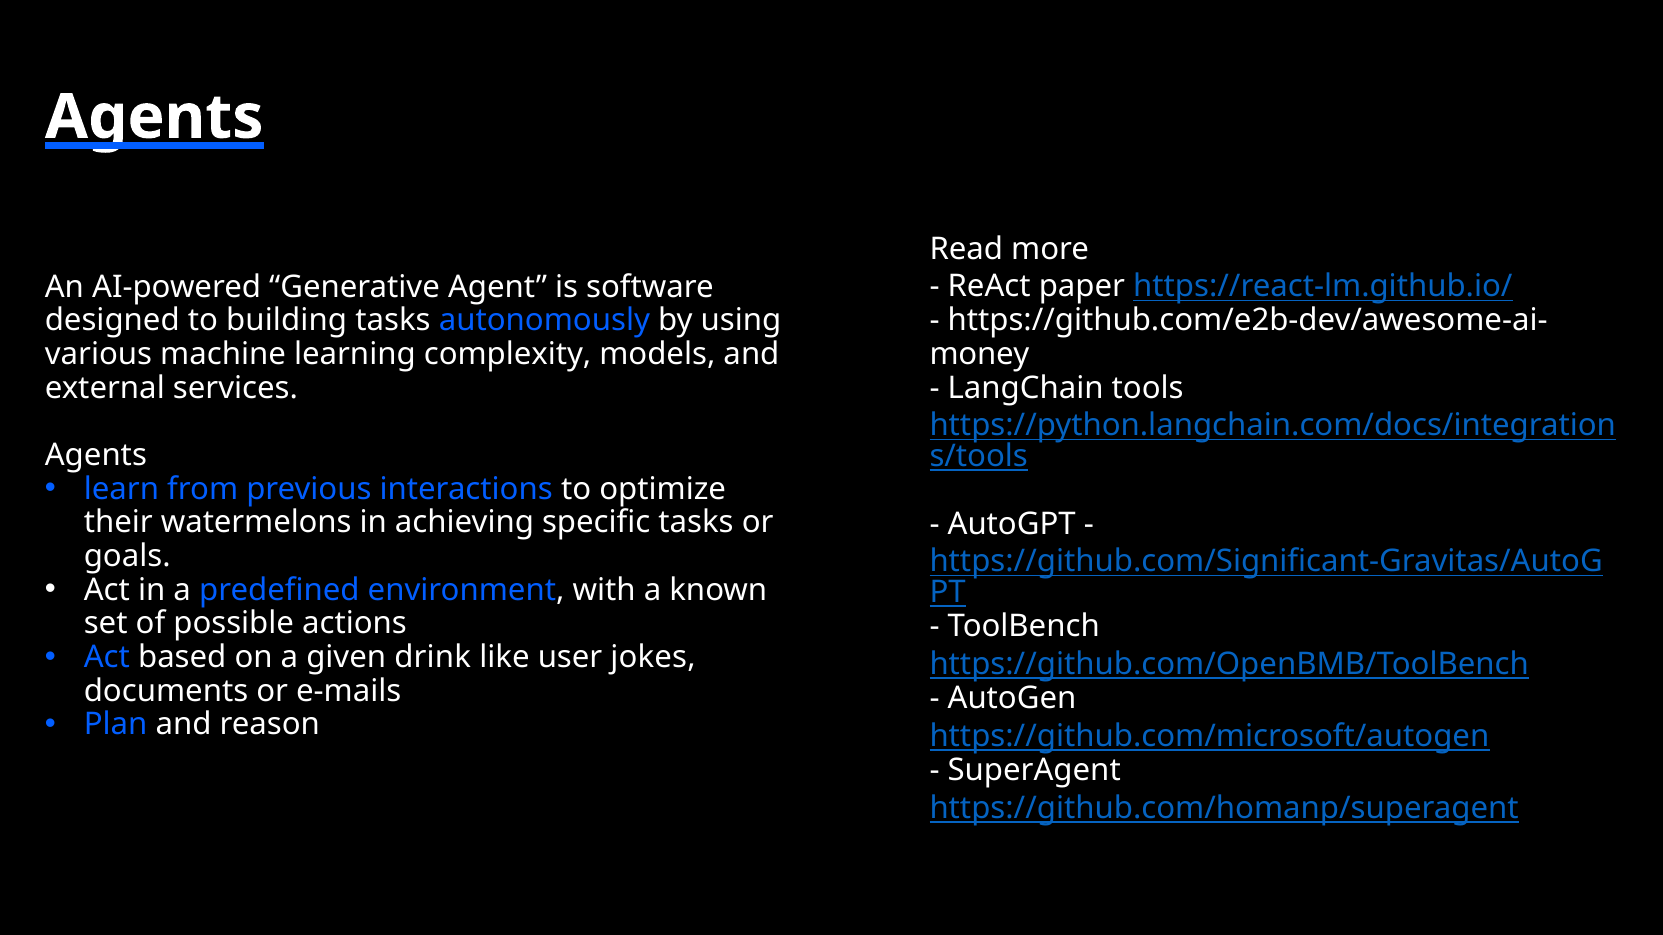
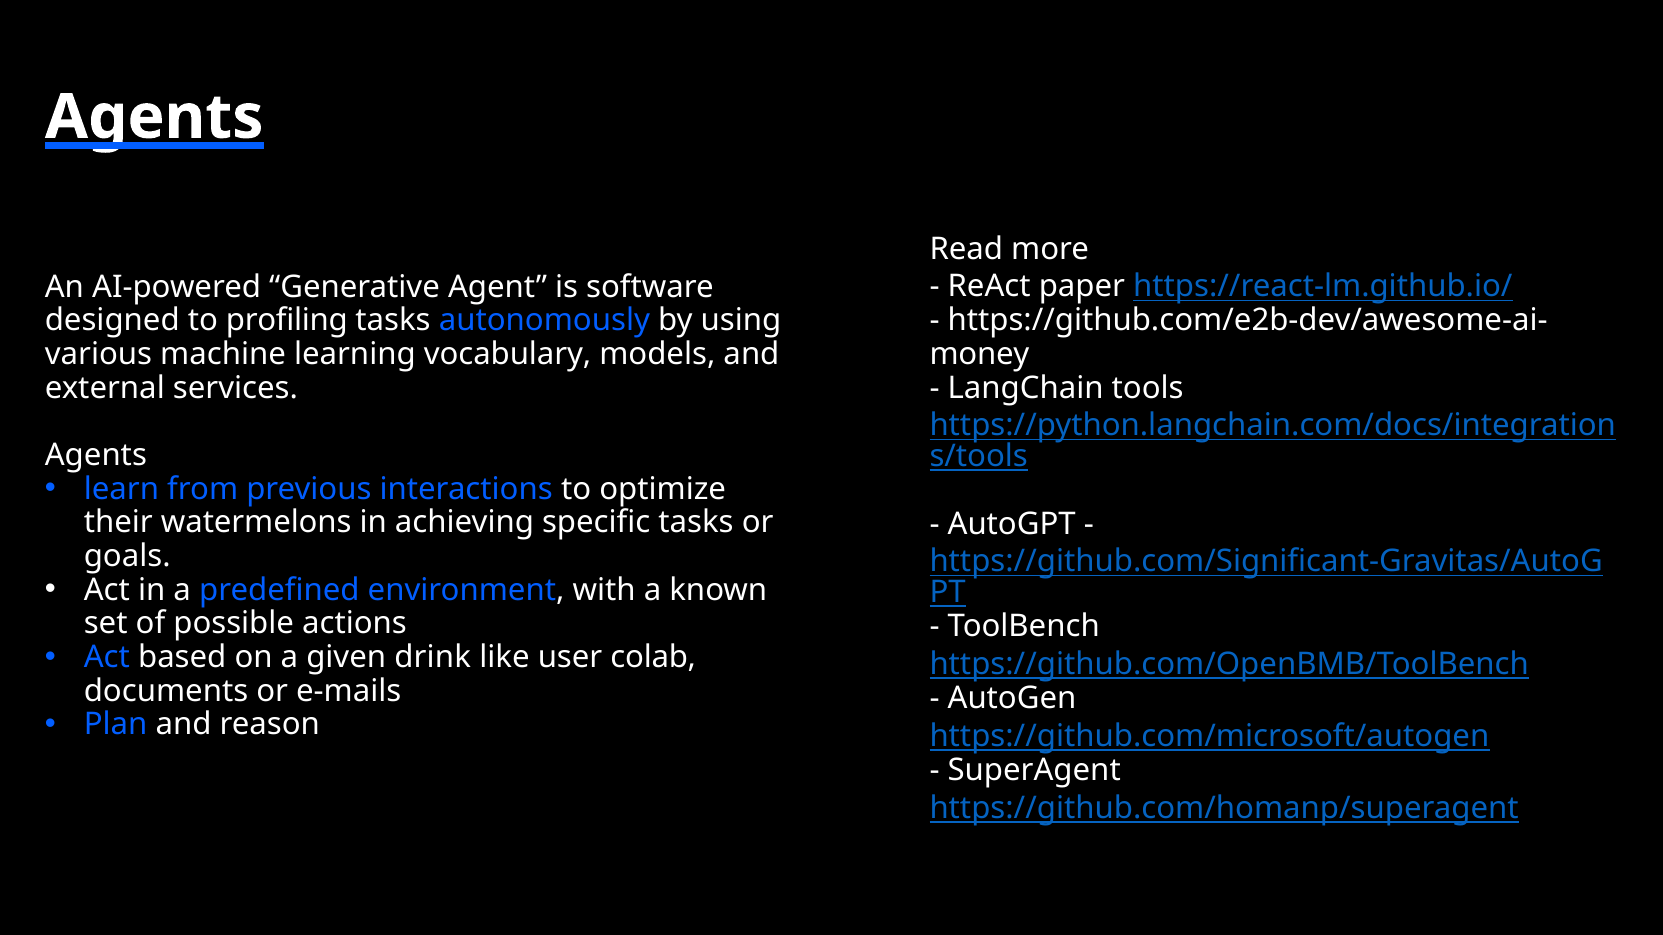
building: building -> profiling
complexity: complexity -> vocabulary
jokes: jokes -> colab
